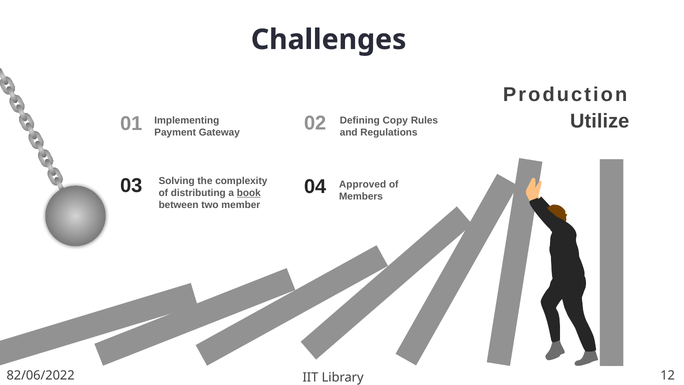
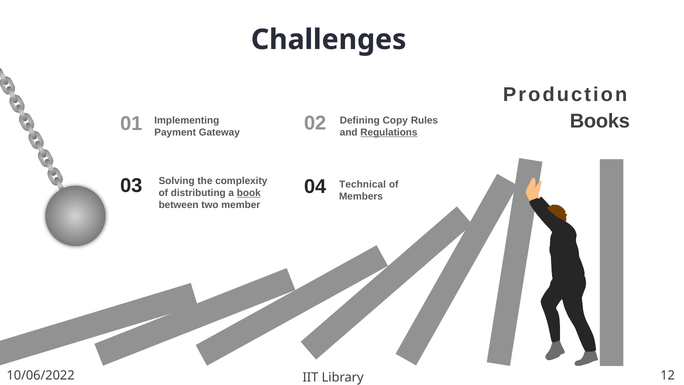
Utilize: Utilize -> Books
Regulations underline: none -> present
Approved: Approved -> Technical
82/06/2022: 82/06/2022 -> 10/06/2022
